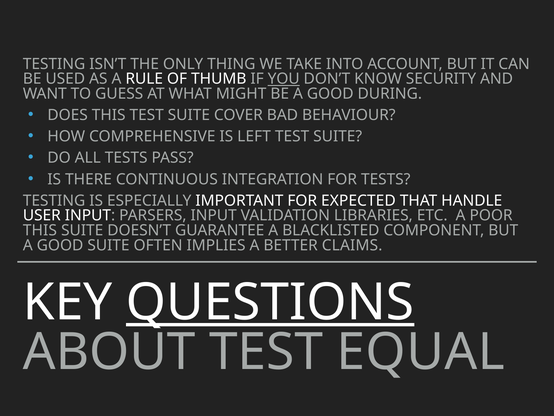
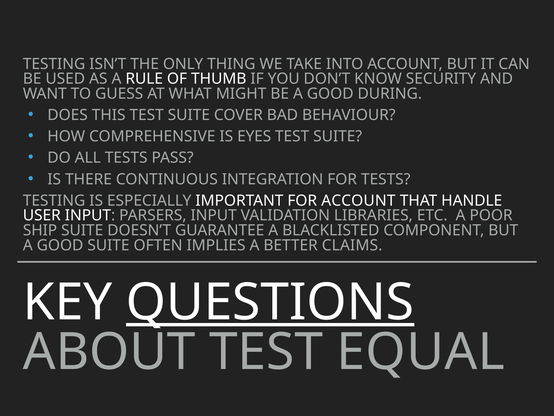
YOU underline: present -> none
LEFT: LEFT -> EYES
FOR EXPECTED: EXPECTED -> ACCOUNT
THIS at (40, 230): THIS -> SHIP
